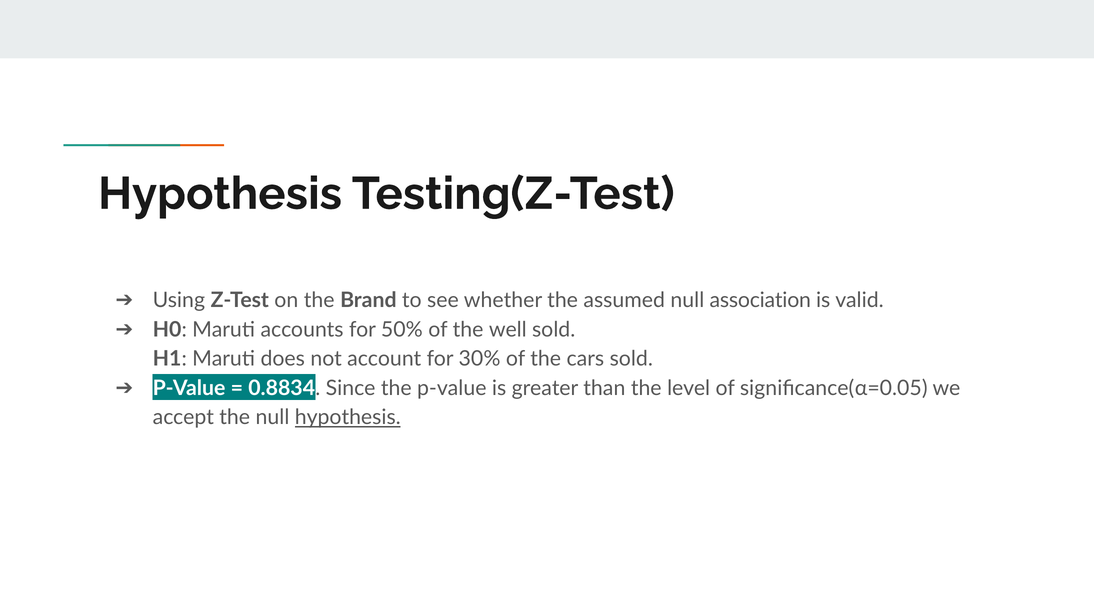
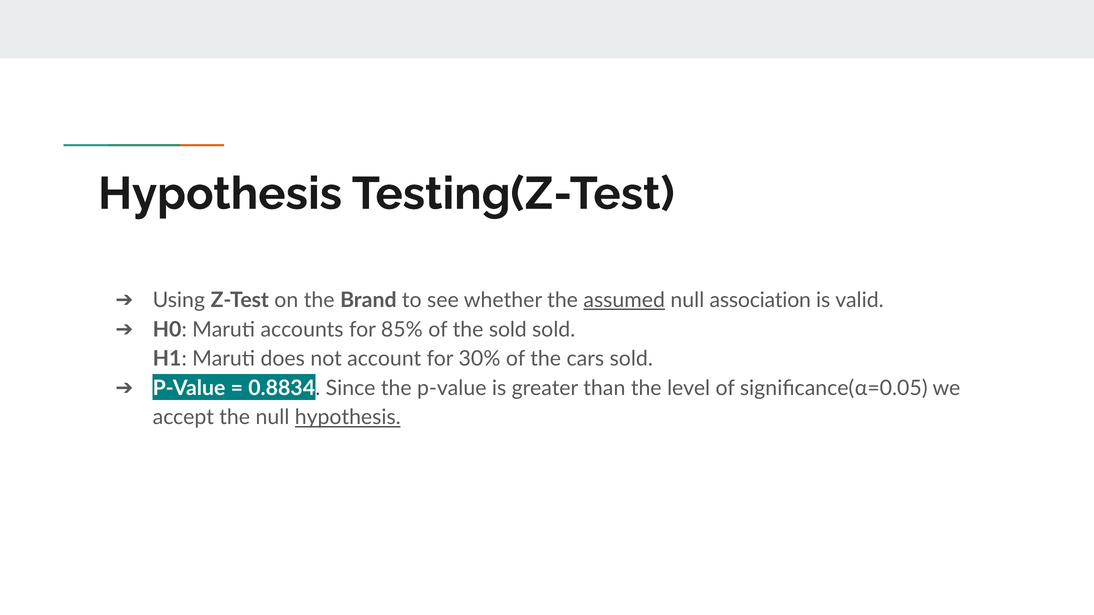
assumed underline: none -> present
50%: 50% -> 85%
the well: well -> sold
